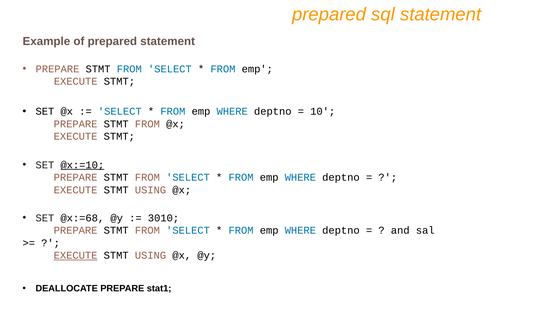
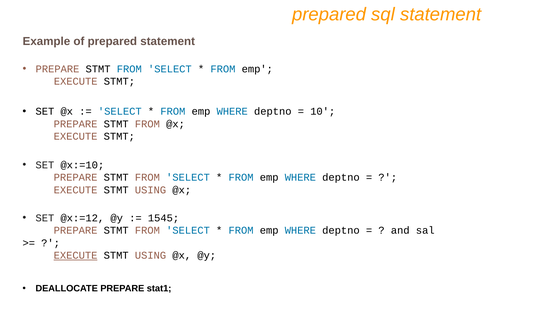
@x:=10 underline: present -> none
@x:=68: @x:=68 -> @x:=12
3010: 3010 -> 1545
